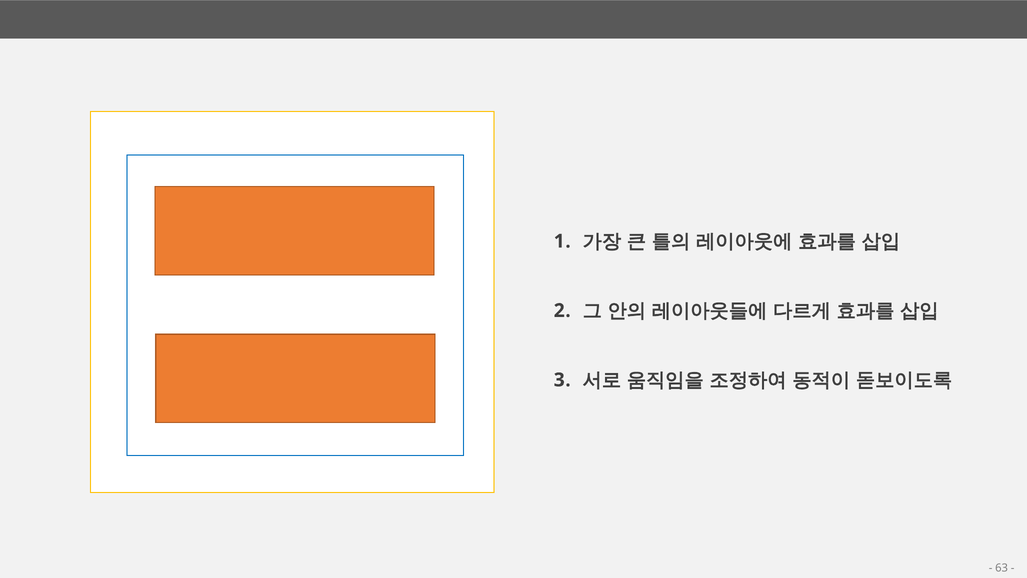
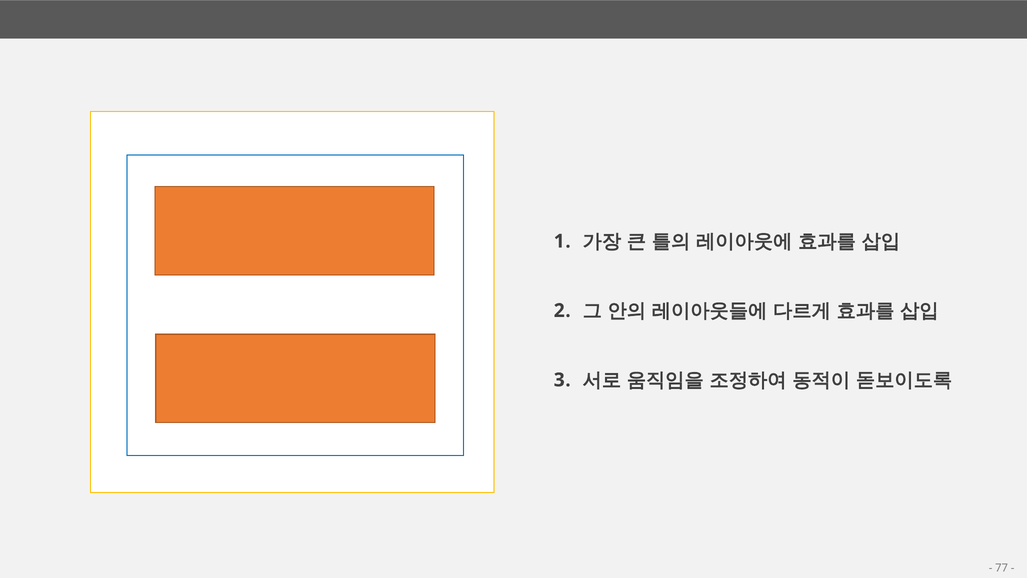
63: 63 -> 77
